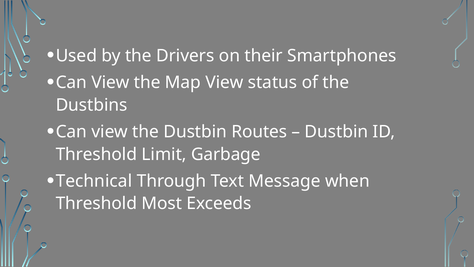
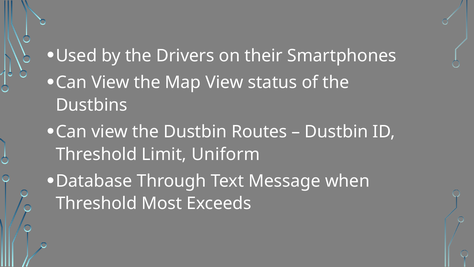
Garbage: Garbage -> Uniform
Technical: Technical -> Database
